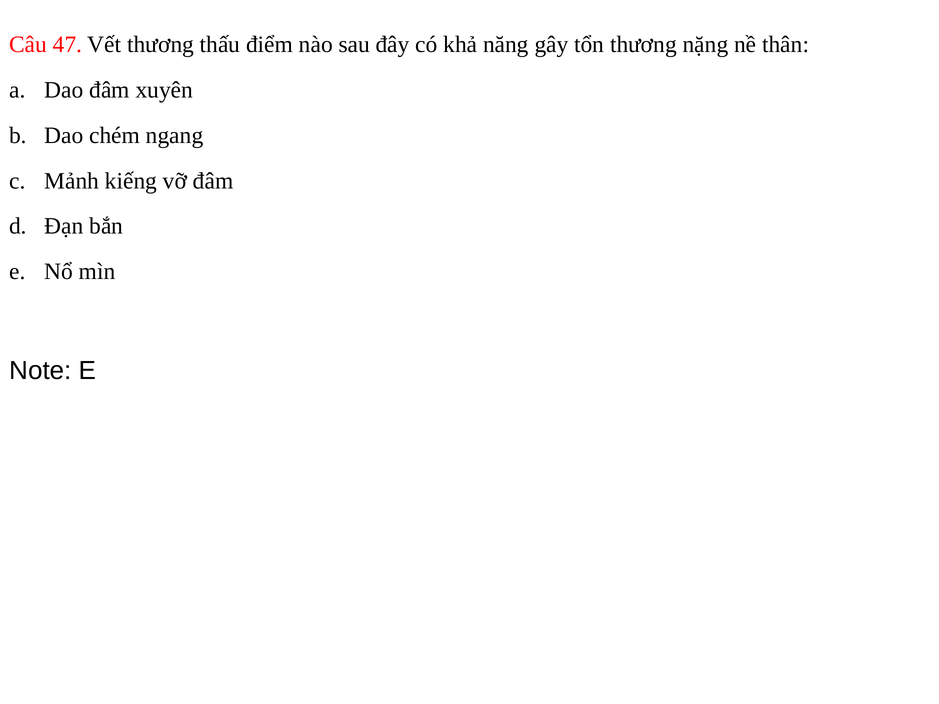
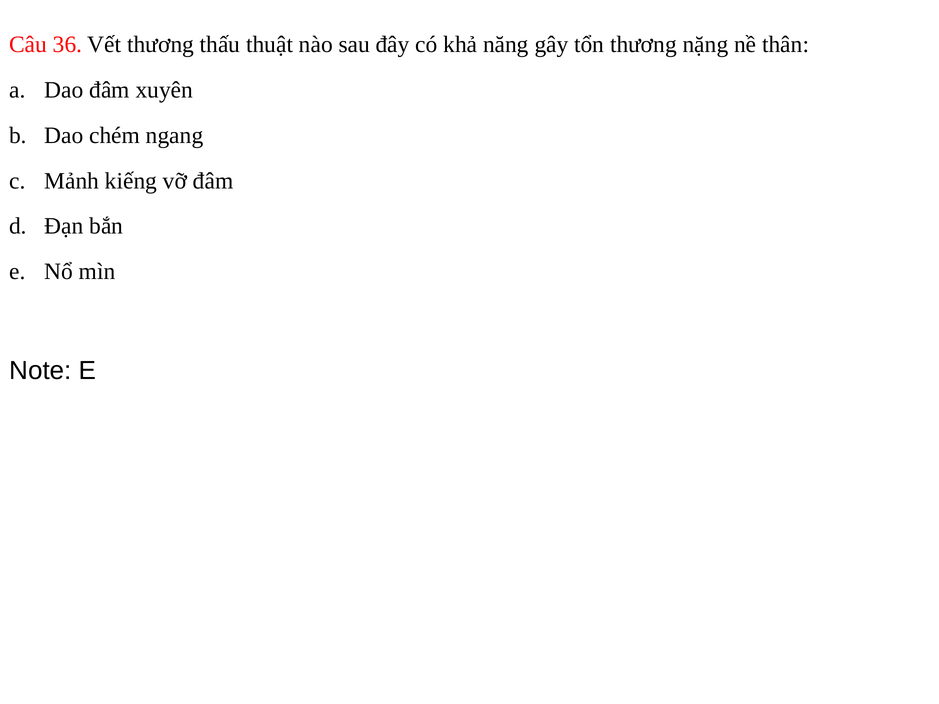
47: 47 -> 36
điểm: điểm -> thuật
